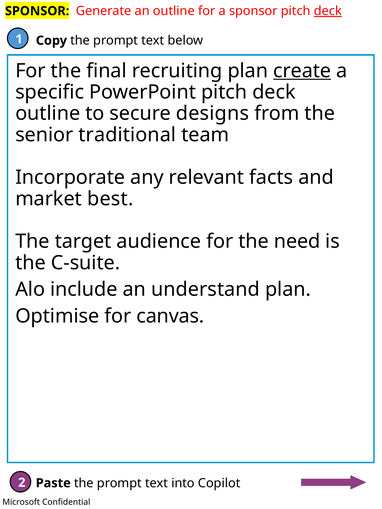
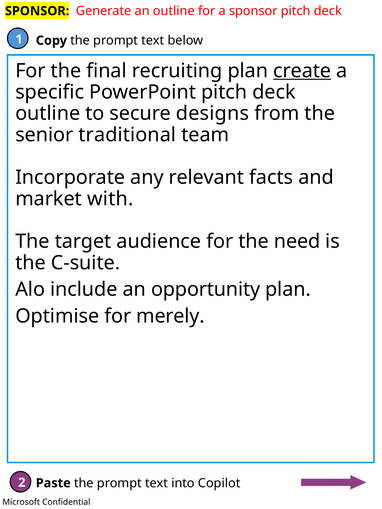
deck at (328, 11) underline: present -> none
best: best -> with
understand: understand -> opportunity
canvas: canvas -> merely
